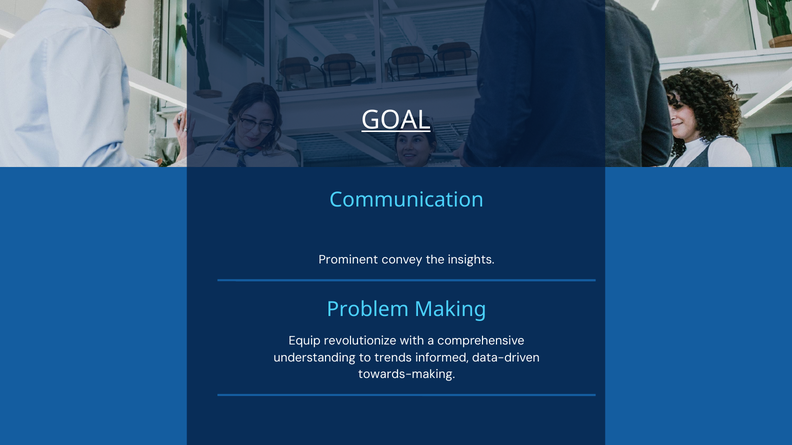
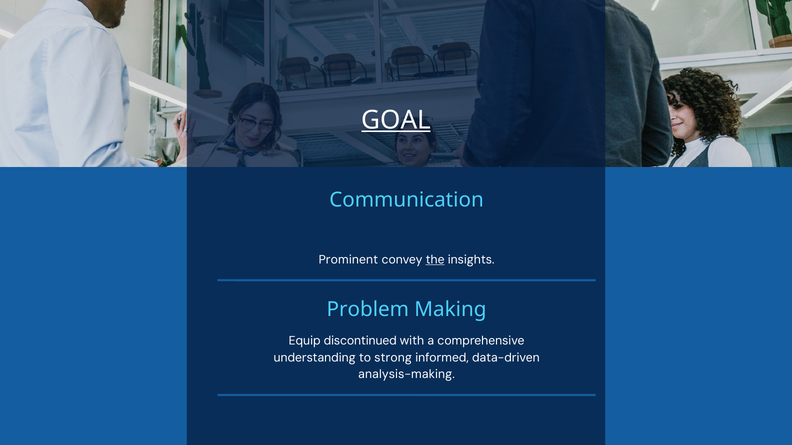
the underline: none -> present
revolutionize: revolutionize -> discontinued
trends: trends -> strong
towards-making: towards-making -> analysis-making
